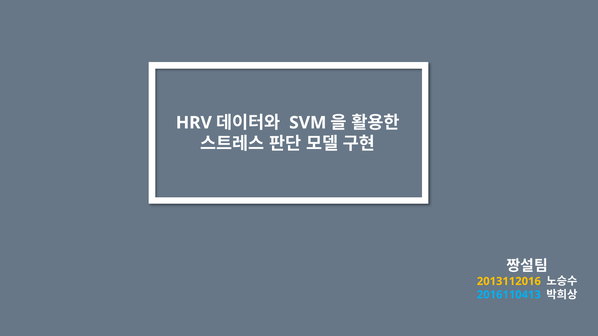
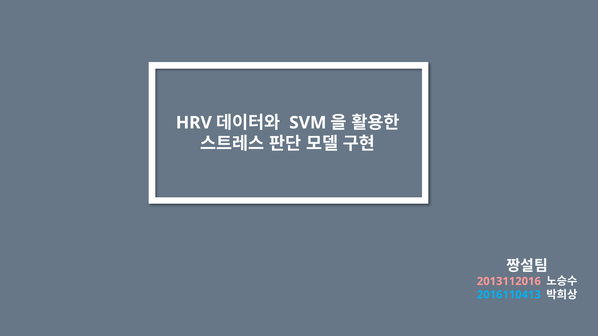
2013112016 colour: yellow -> pink
